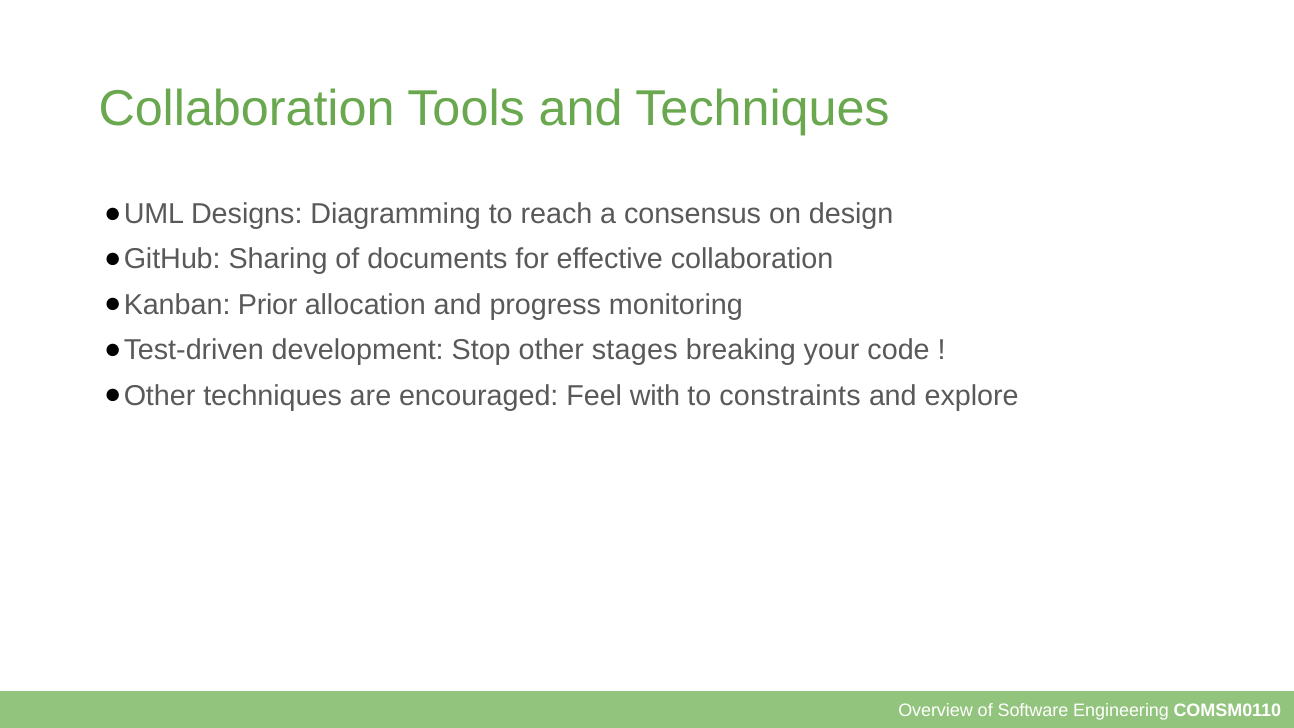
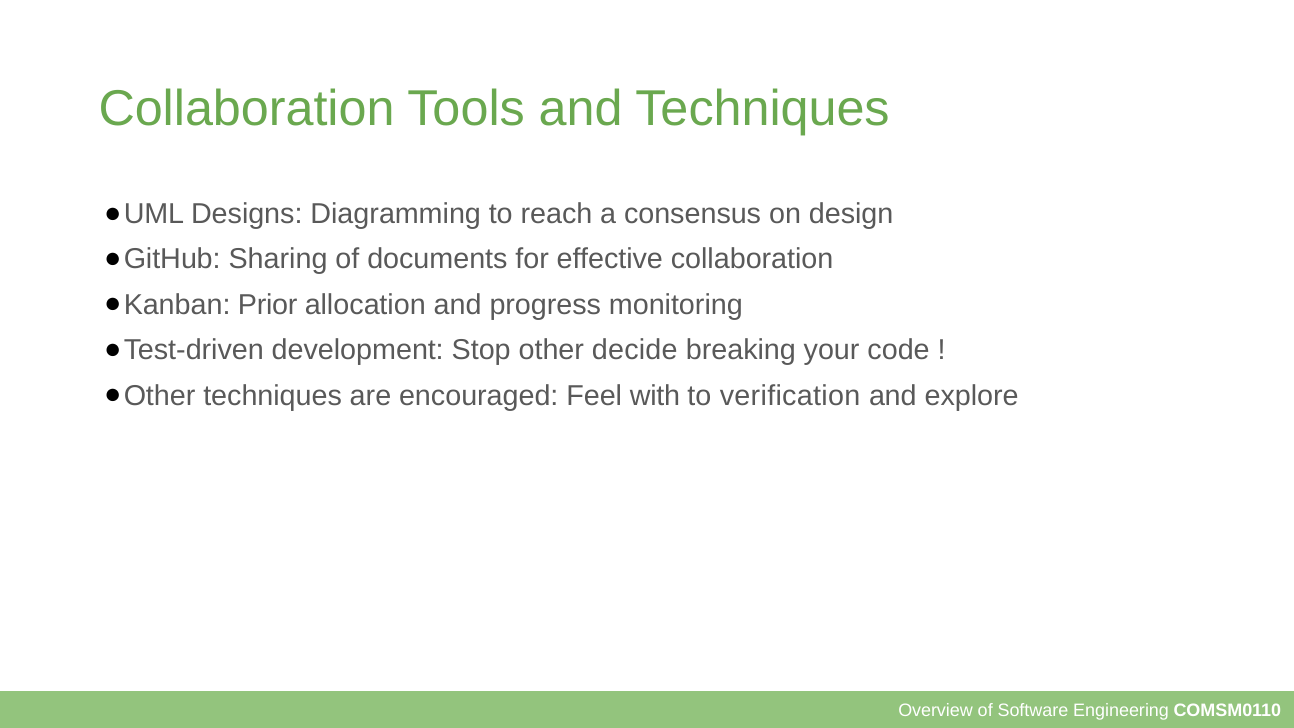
stages: stages -> decide
constraints: constraints -> verification
